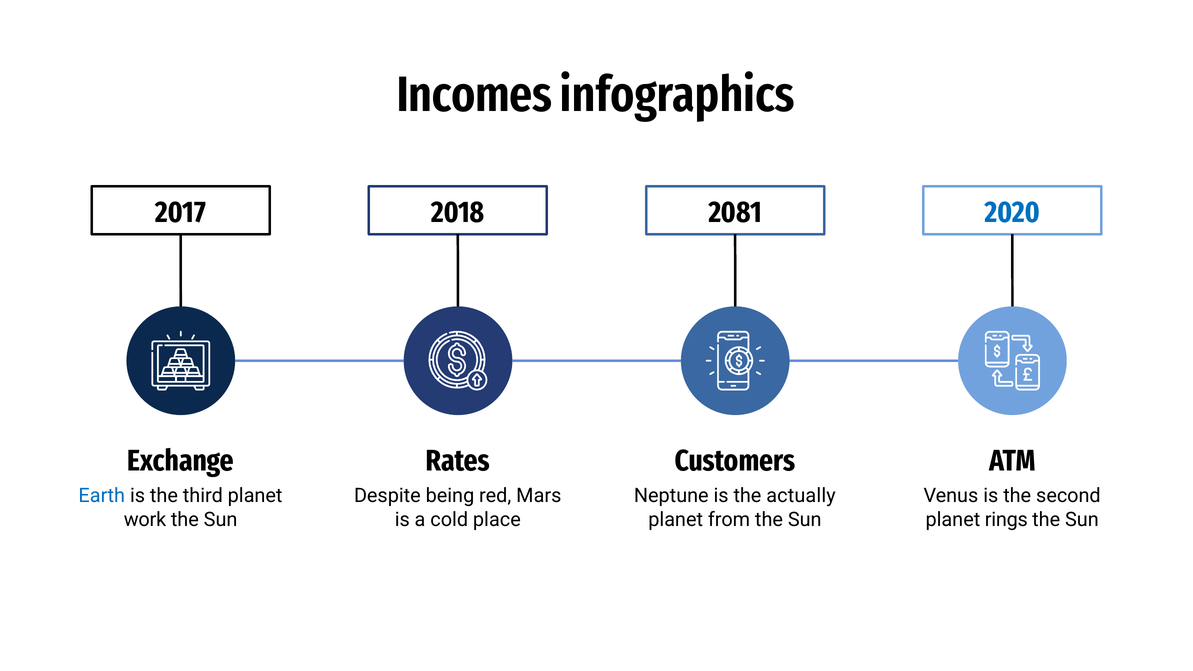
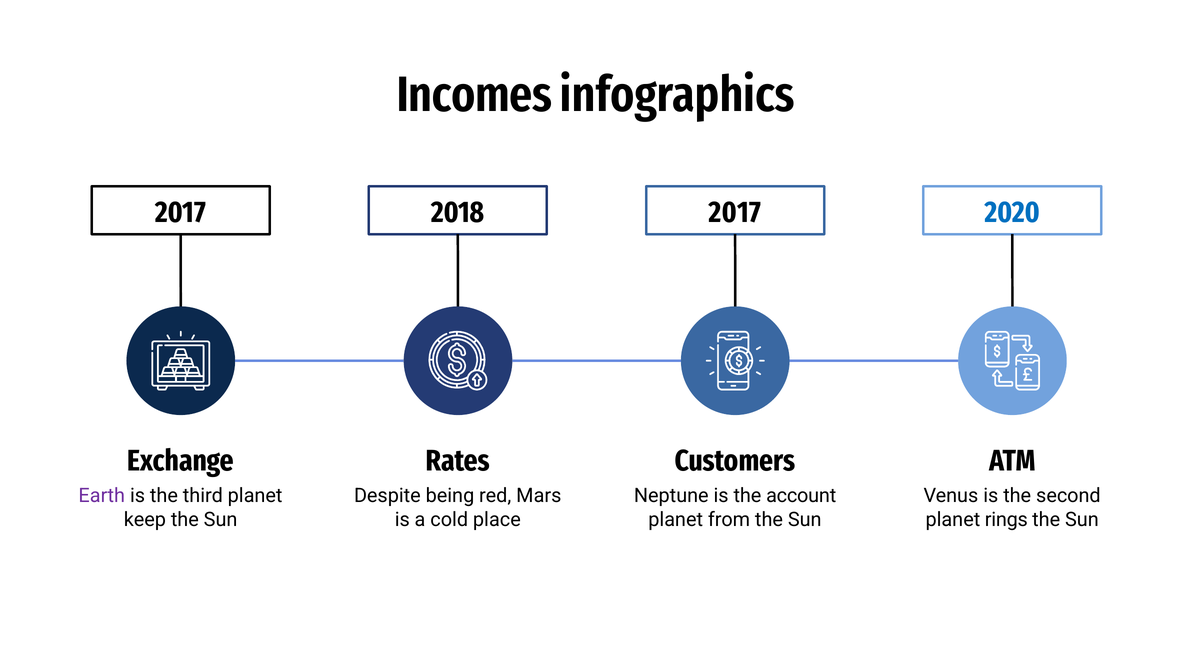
2081 at (735, 212): 2081 -> 2017
Earth colour: blue -> purple
actually: actually -> account
work: work -> keep
